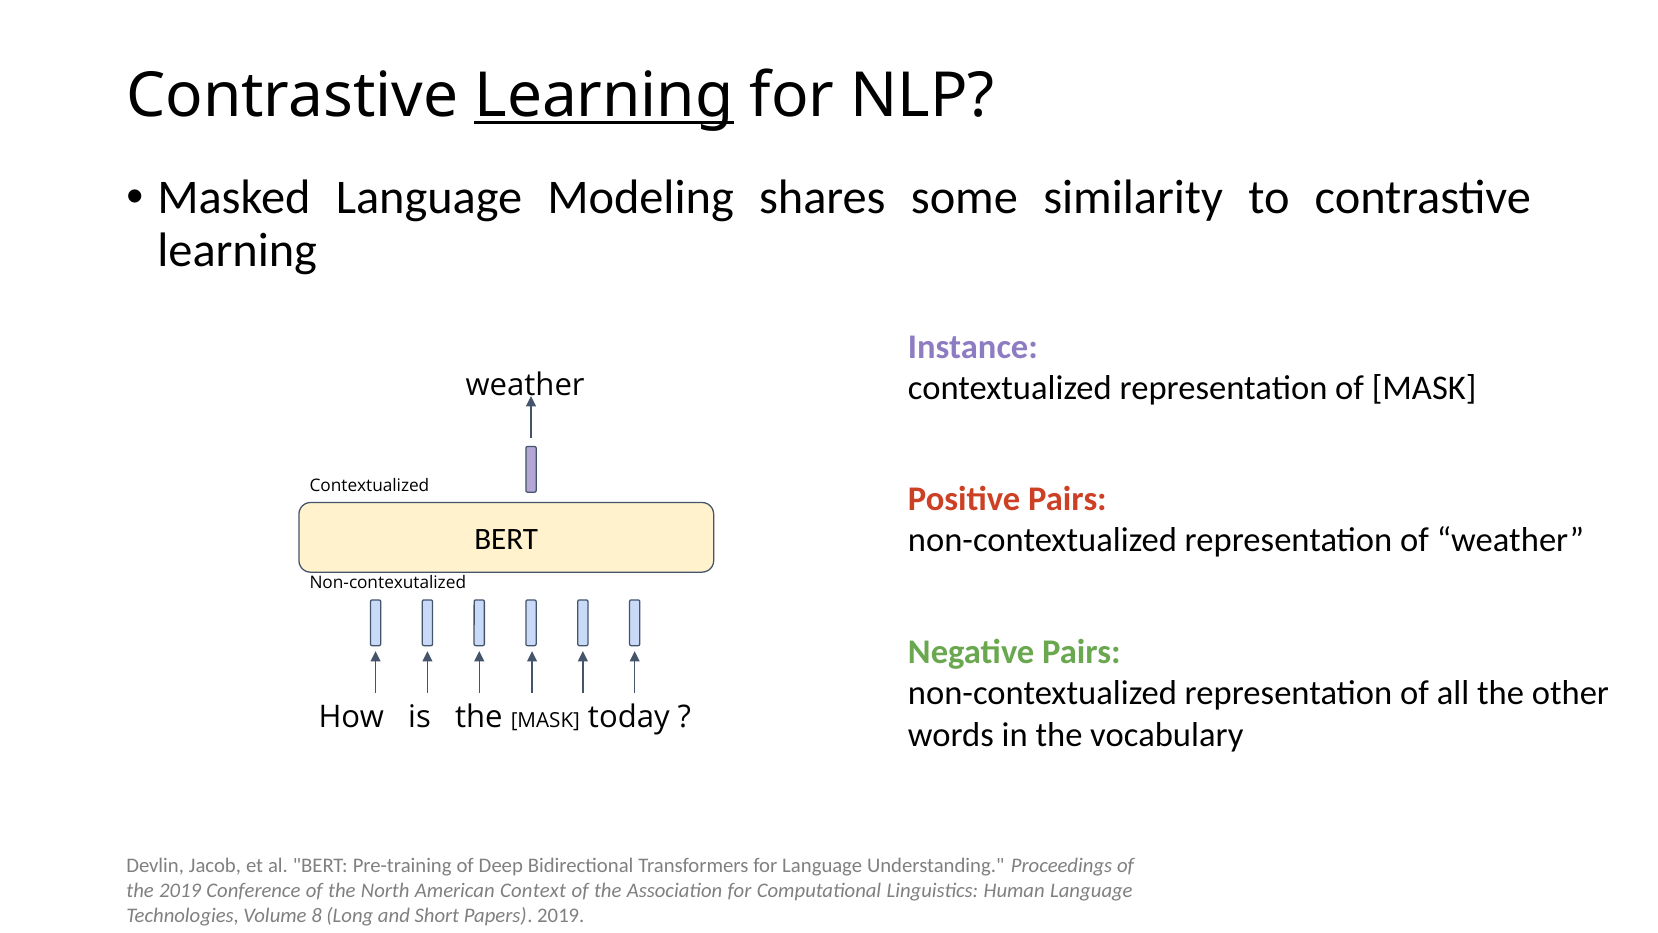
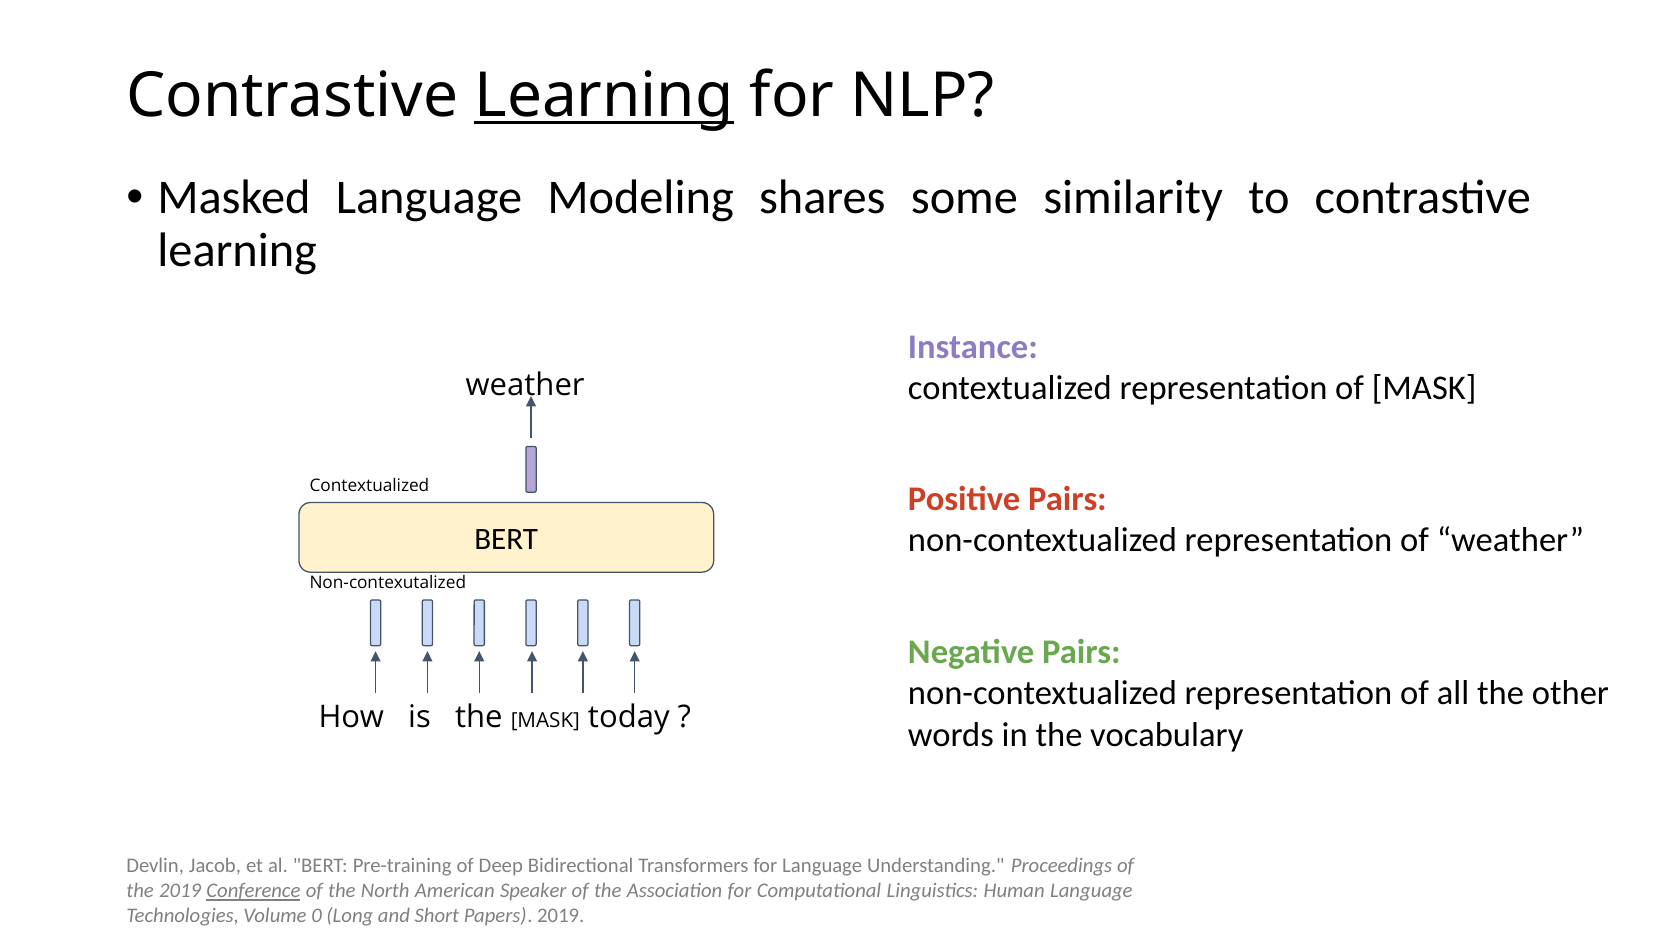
Conference underline: none -> present
Context: Context -> Speaker
8: 8 -> 0
